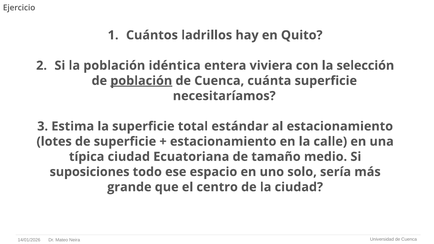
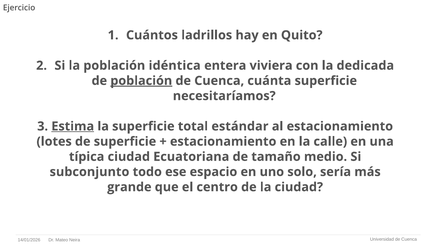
selección: selección -> dedicada
Estima underline: none -> present
suposiciones: suposiciones -> subconjunto
